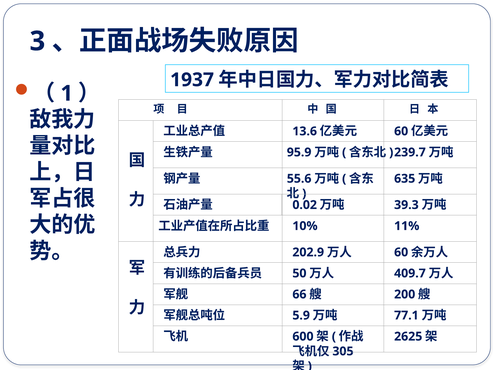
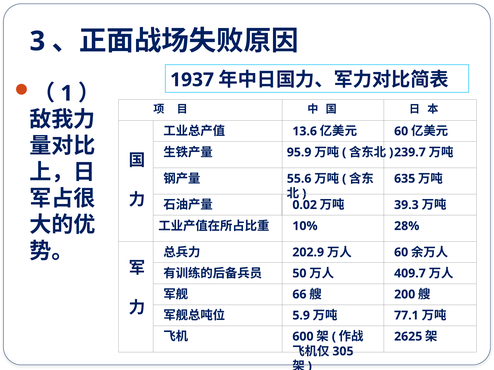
11%: 11% -> 28%
